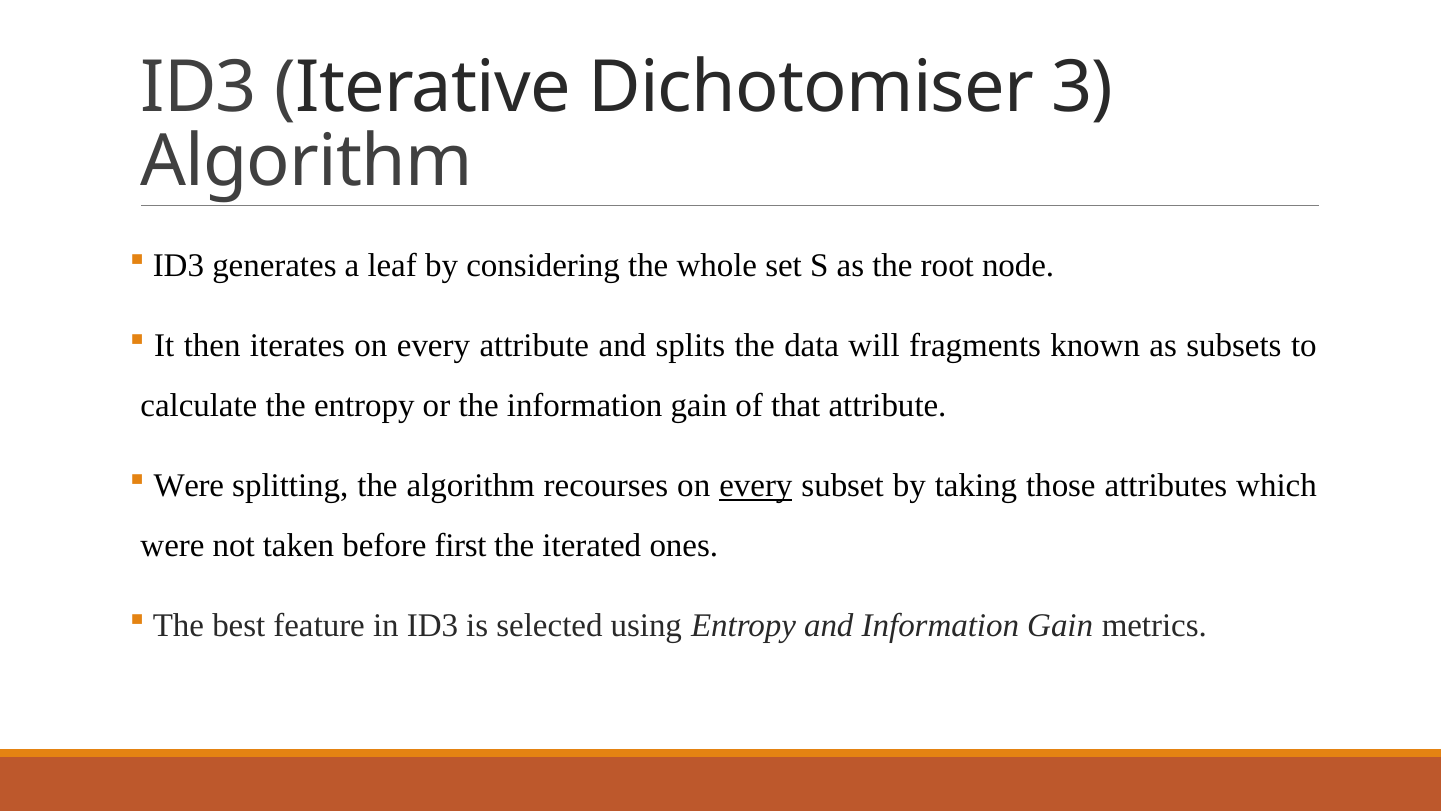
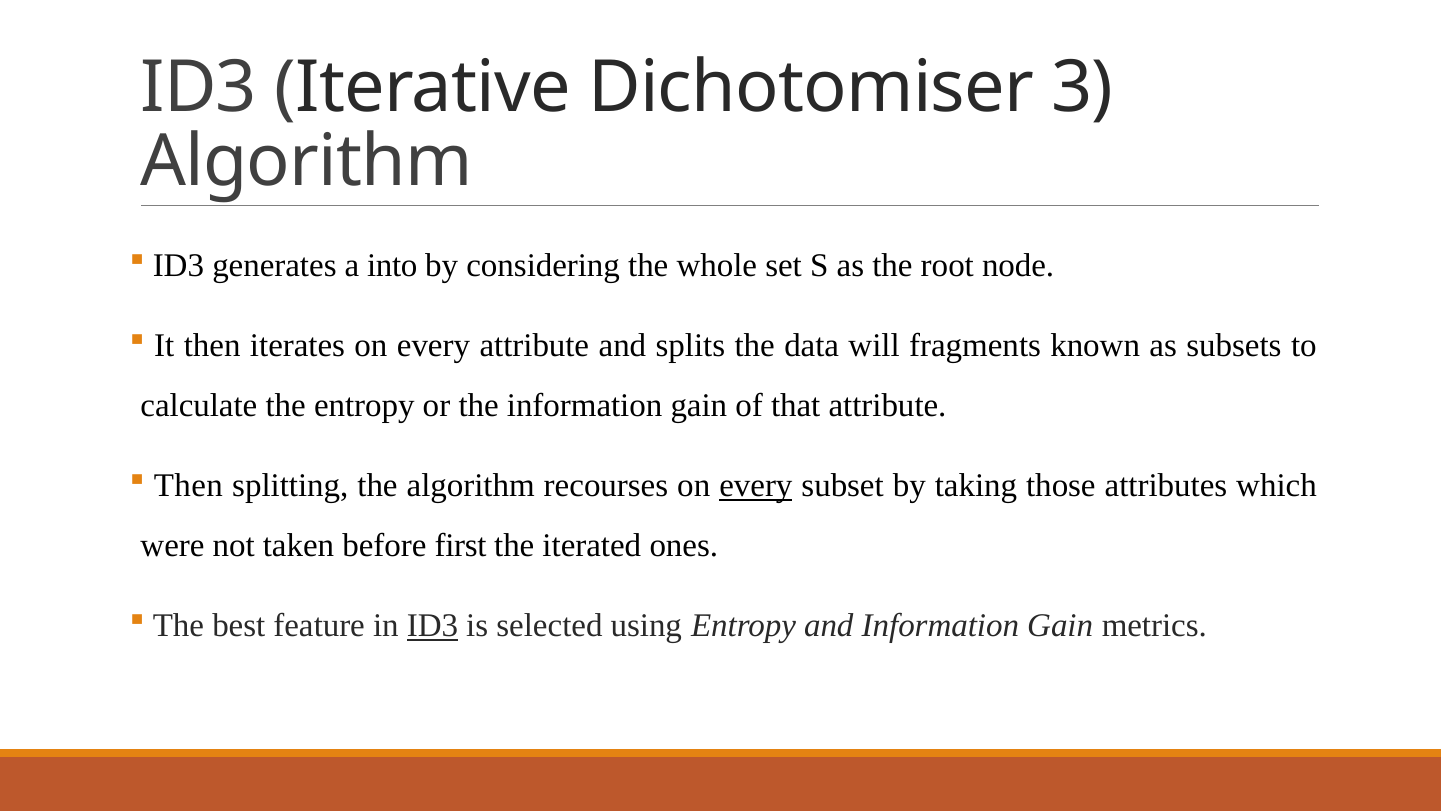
leaf: leaf -> into
Were at (189, 486): Were -> Then
ID3 at (433, 625) underline: none -> present
